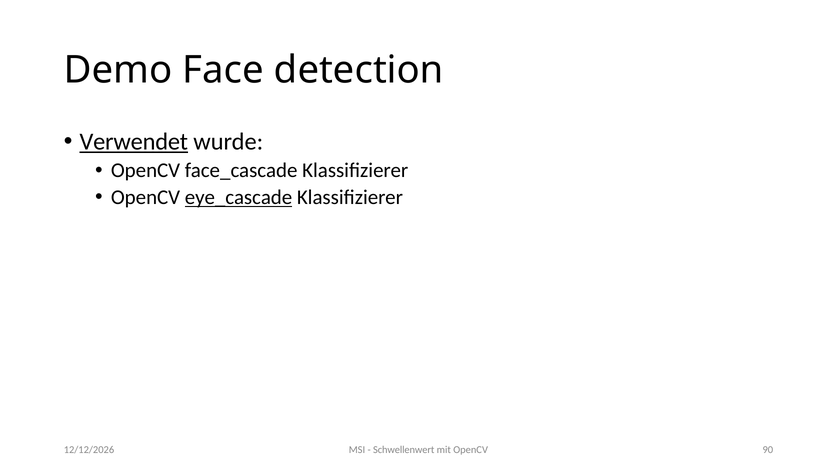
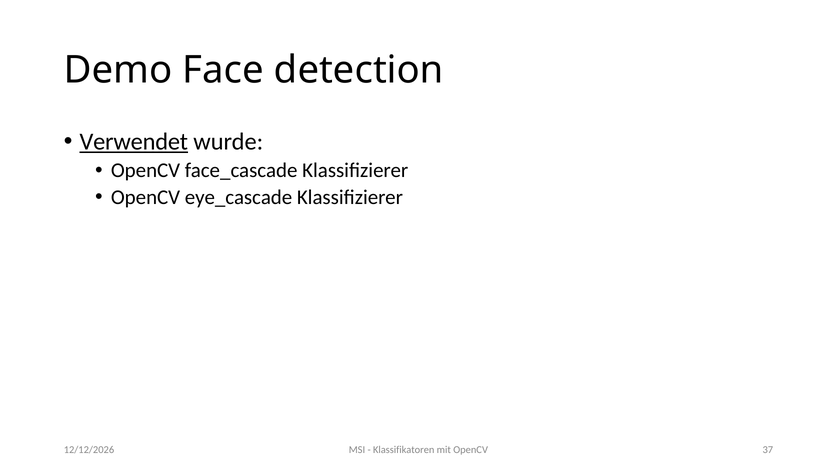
eye_cascade underline: present -> none
Schwellenwert: Schwellenwert -> Klassifikatoren
90: 90 -> 37
